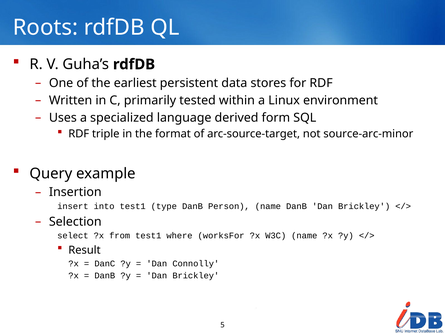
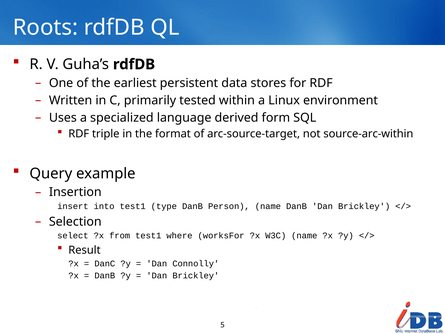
source-arc-minor: source-arc-minor -> source-arc-within
